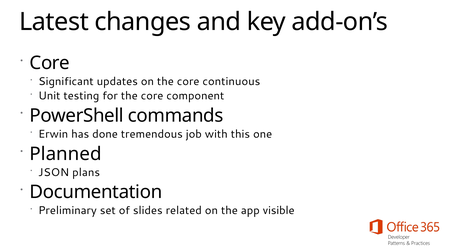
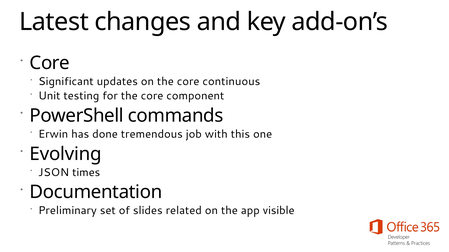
Planned: Planned -> Evolving
plans: plans -> times
